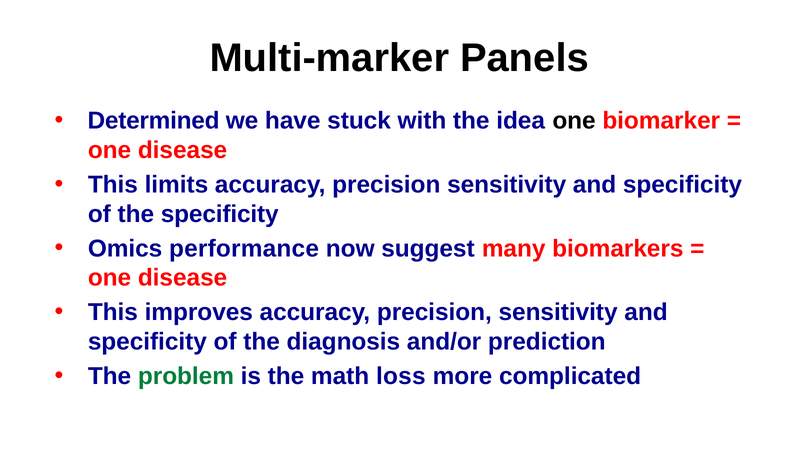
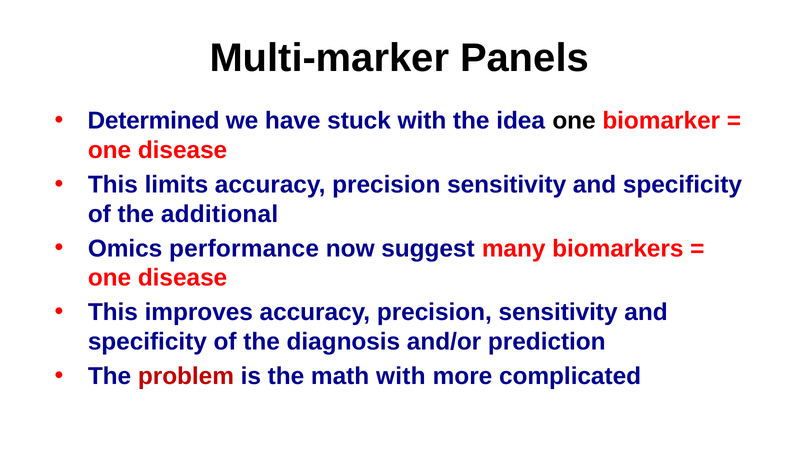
the specificity: specificity -> additional
problem colour: green -> red
math loss: loss -> with
